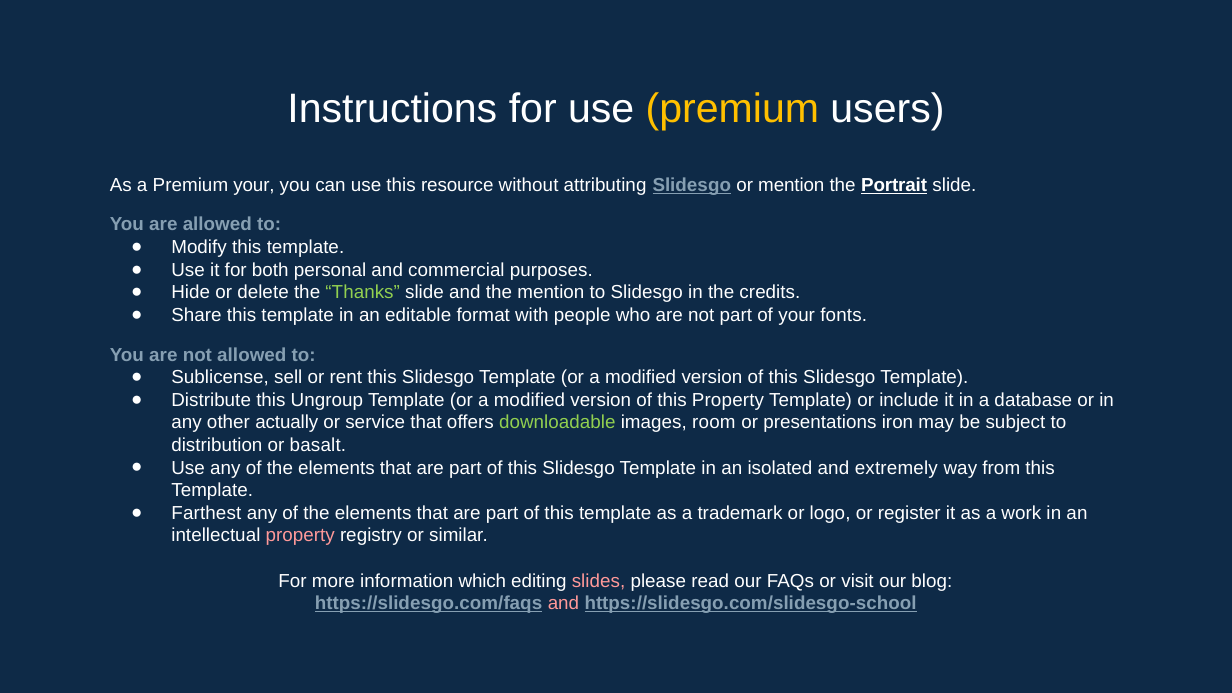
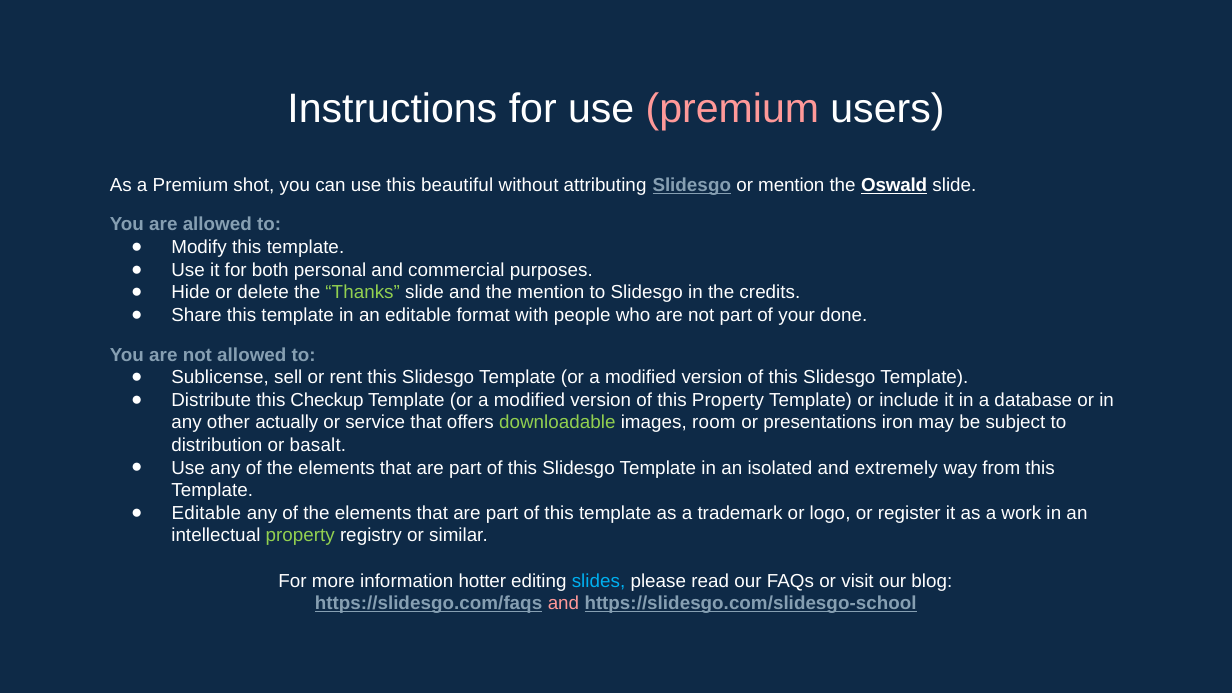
premium at (732, 109) colour: yellow -> pink
Premium your: your -> shot
resource: resource -> beautiful
Portrait: Portrait -> Oswald
fonts: fonts -> done
Ungroup: Ungroup -> Checkup
Farthest at (206, 513): Farthest -> Editable
property at (300, 536) colour: pink -> light green
which: which -> hotter
slides colour: pink -> light blue
